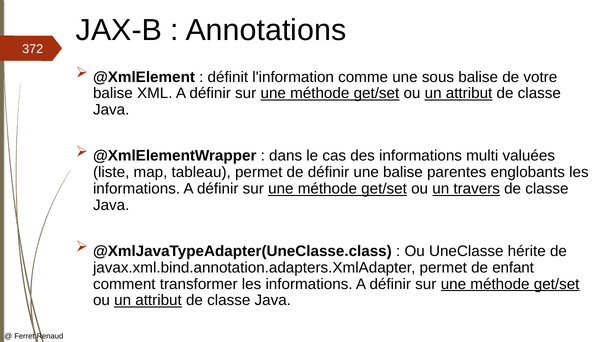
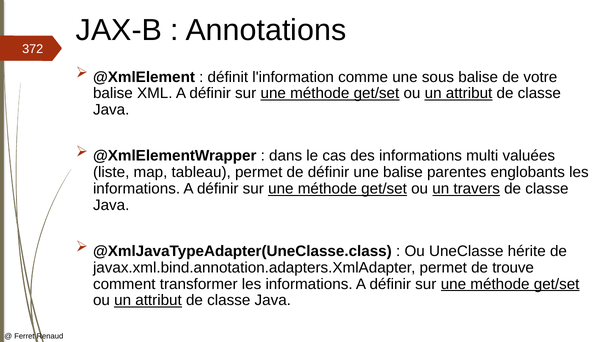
enfant: enfant -> trouve
